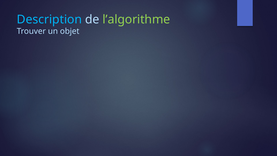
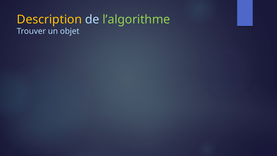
Description colour: light blue -> yellow
